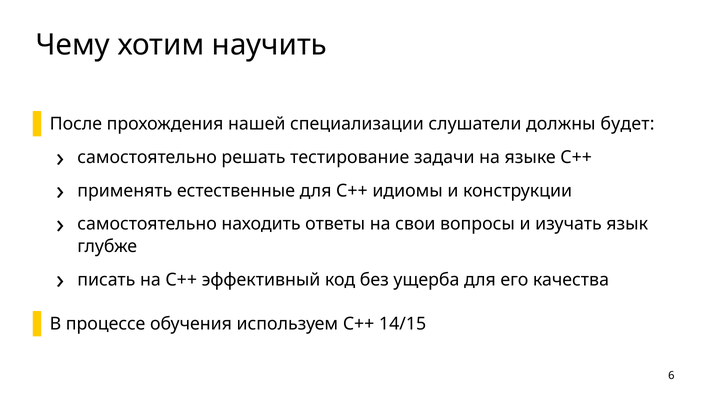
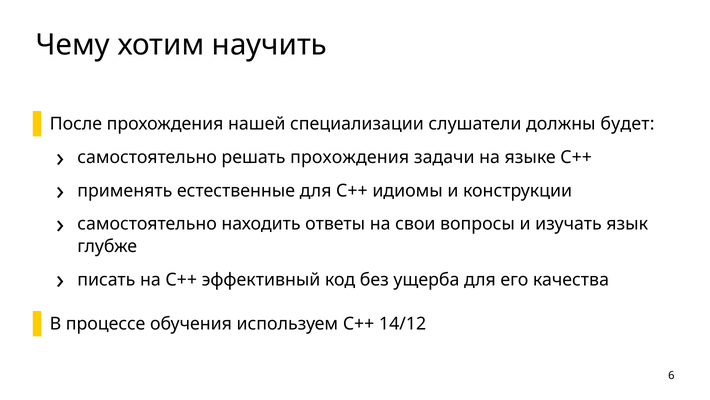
решать тестирование: тестирование -> прохождения
14/15: 14/15 -> 14/12
